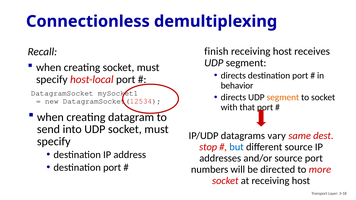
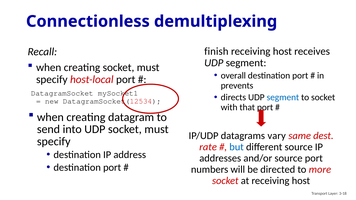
directs at (233, 76): directs -> overall
behavior: behavior -> prevents
segment at (283, 97) colour: orange -> blue
stop: stop -> rate
